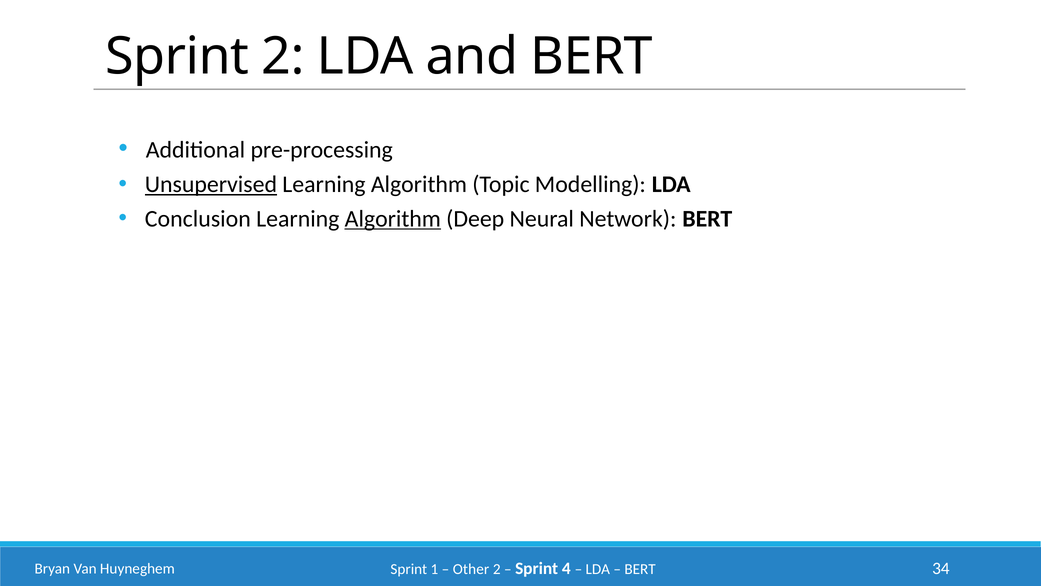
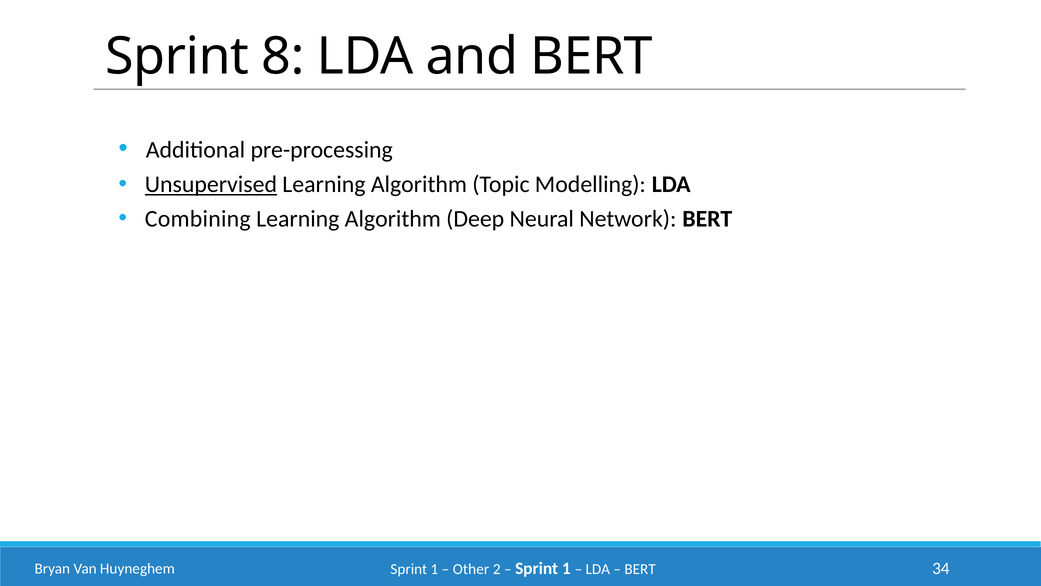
Sprint 2: 2 -> 8
Conclusion: Conclusion -> Combining
Algorithm at (393, 219) underline: present -> none
4 at (566, 568): 4 -> 1
